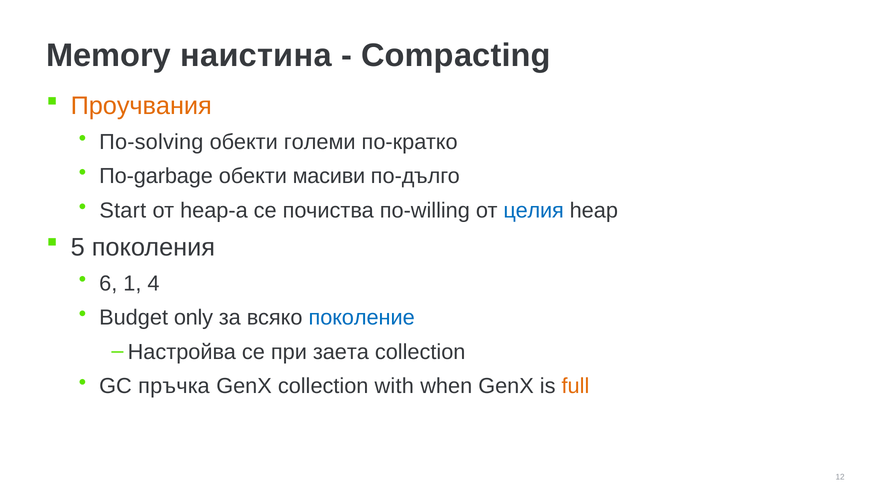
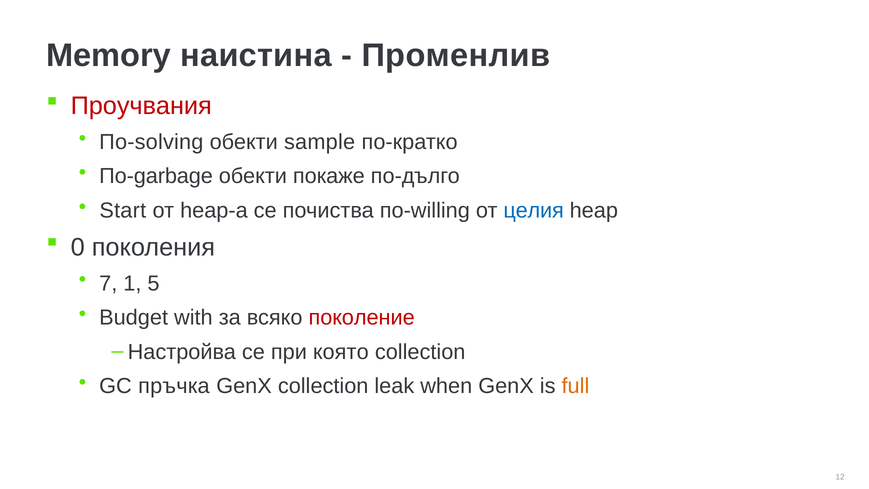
Compacting: Compacting -> Променлив
Проучвания colour: orange -> red
големи: големи -> sample
масиви: масиви -> покаже
5: 5 -> 0
6: 6 -> 7
4: 4 -> 5
only: only -> with
поколение colour: blue -> red
заета: заета -> която
with: with -> leak
